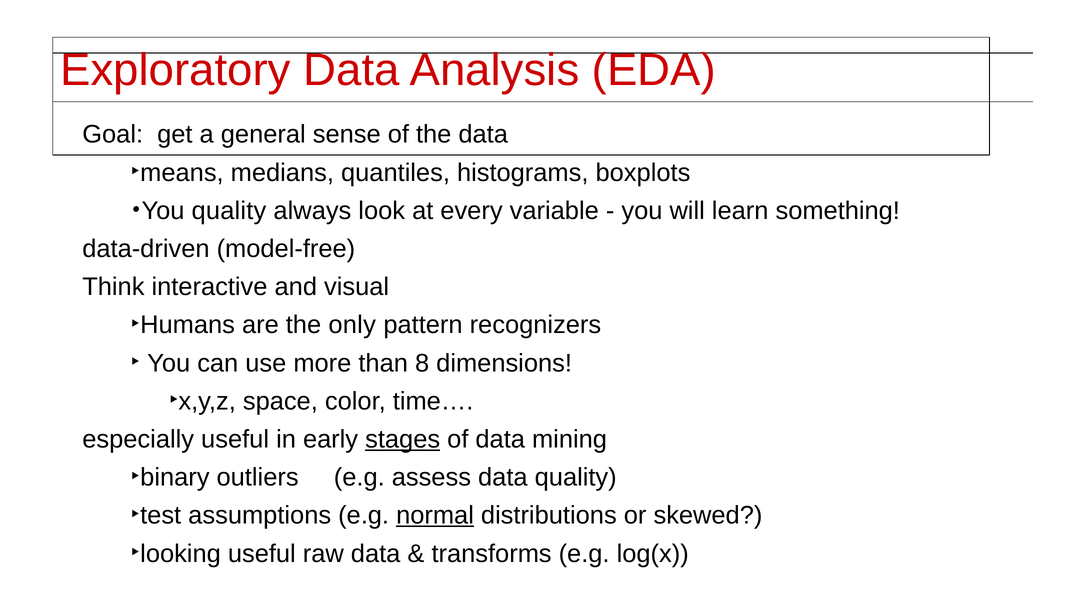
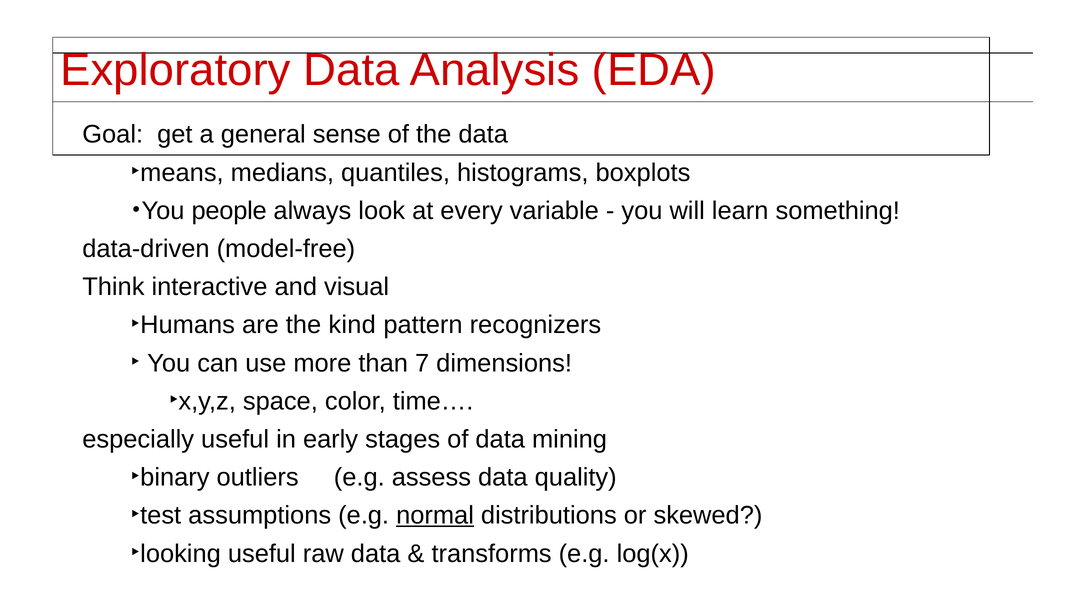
You quality: quality -> people
only: only -> kind
8: 8 -> 7
stages underline: present -> none
